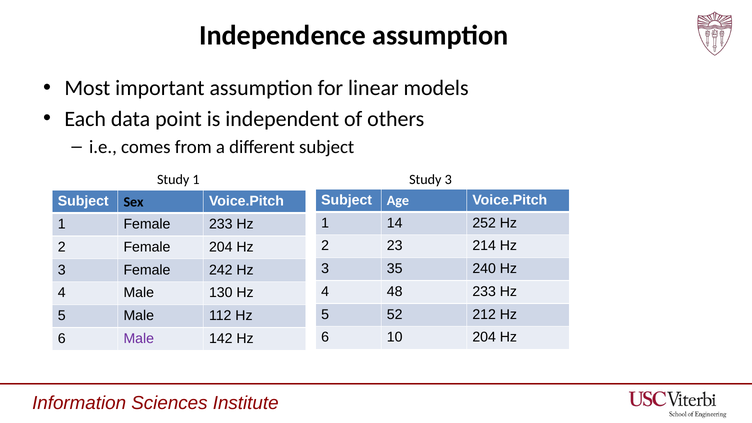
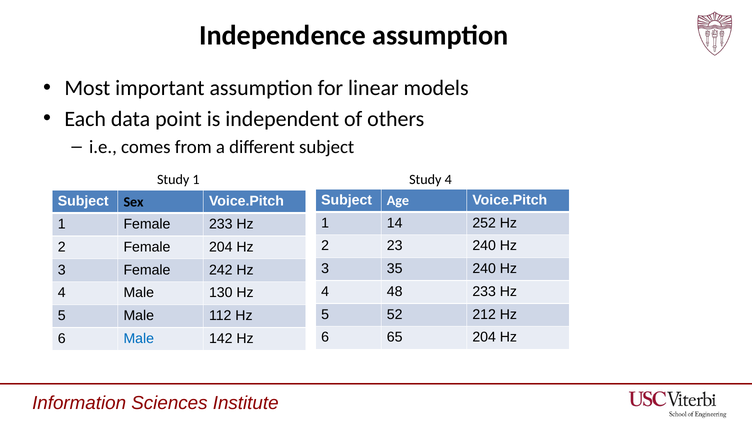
Study 3: 3 -> 4
23 214: 214 -> 240
10: 10 -> 65
Male at (139, 338) colour: purple -> blue
